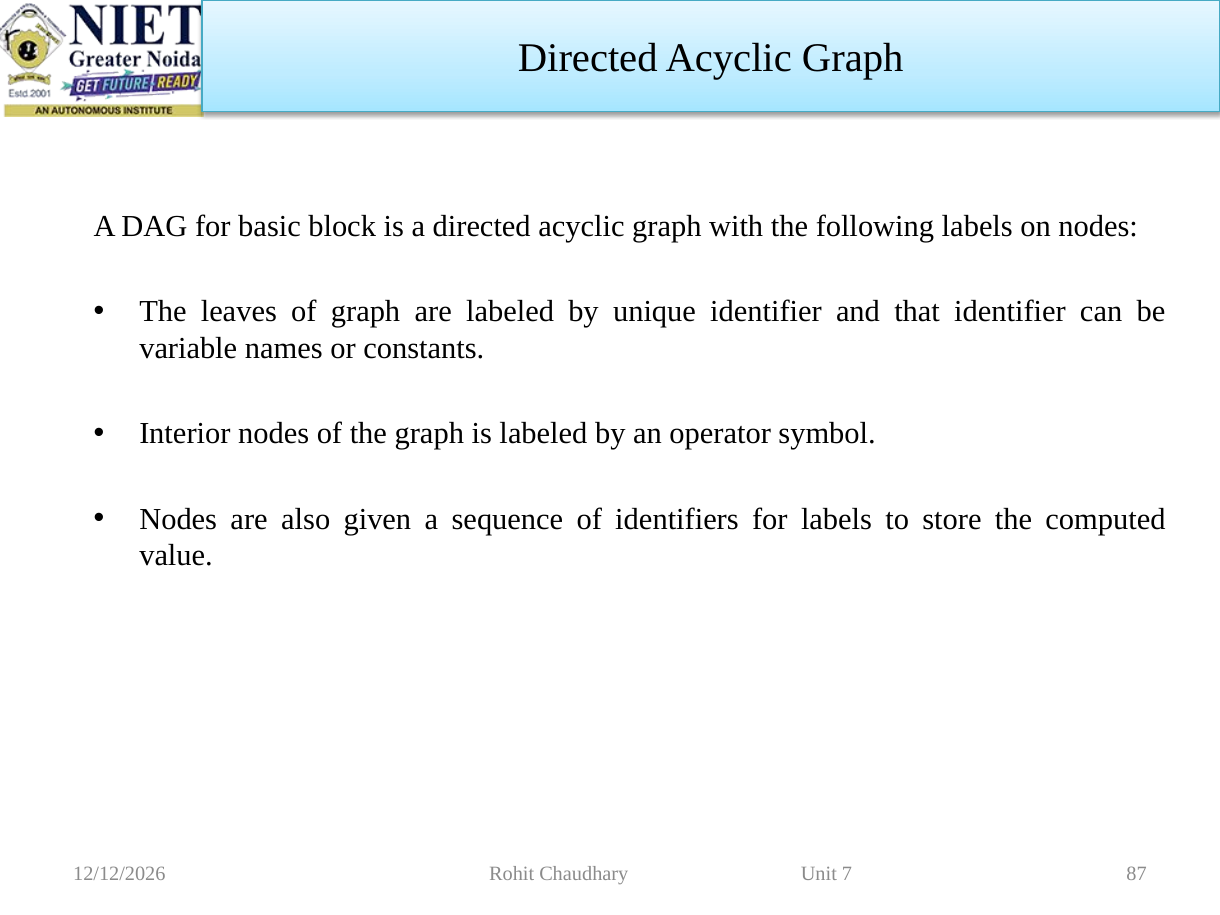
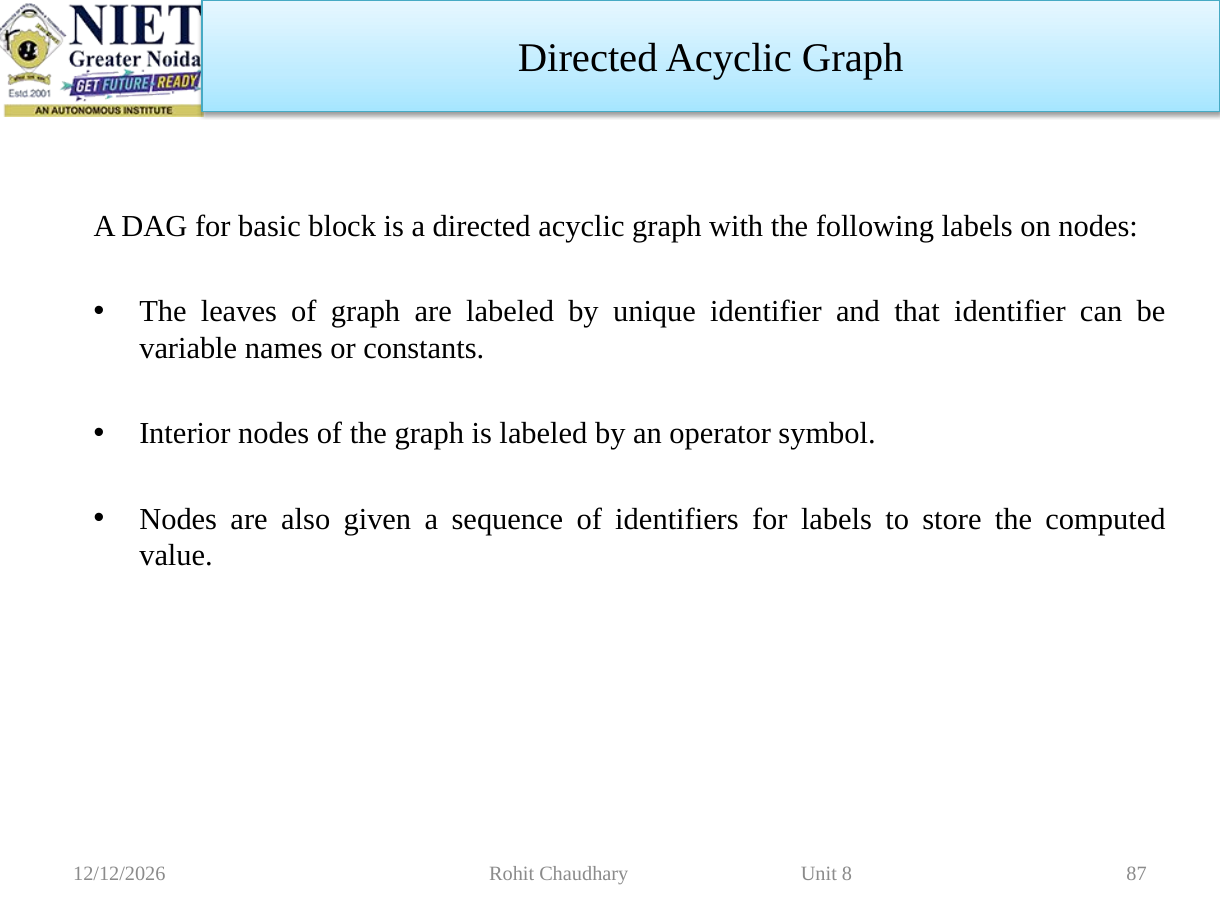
7: 7 -> 8
